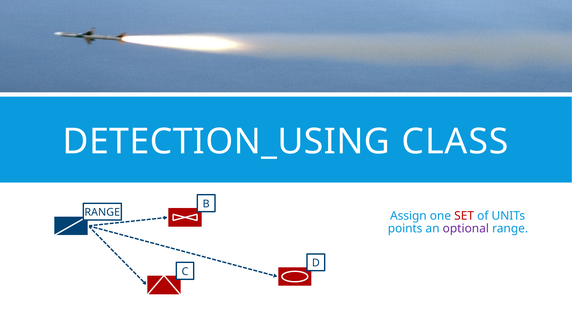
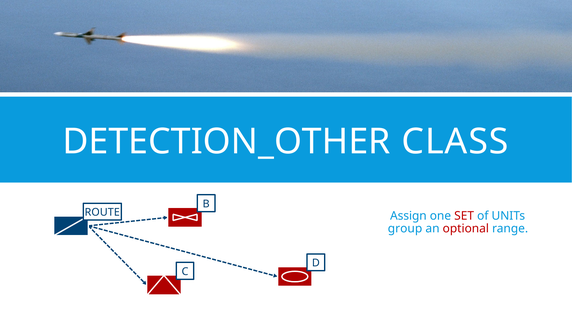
DETECTION_USING: DETECTION_USING -> DETECTION_OTHER
RANGE at (102, 212): RANGE -> ROUTE
points: points -> group
optional colour: purple -> red
